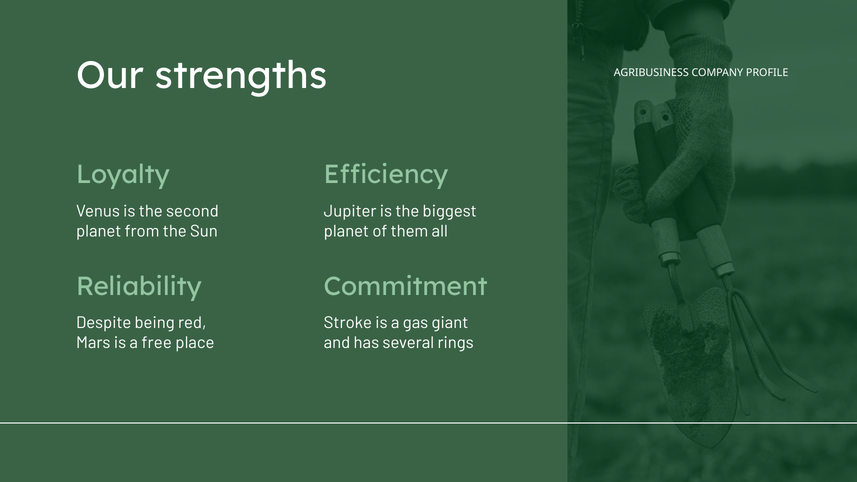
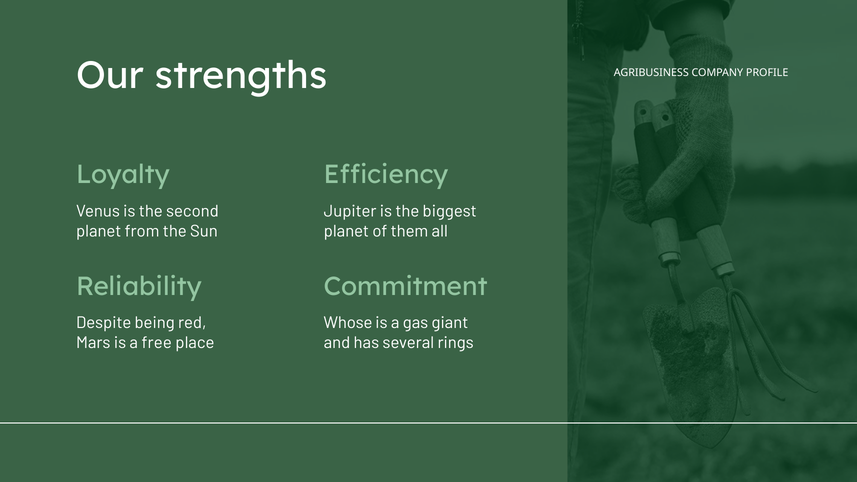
Stroke: Stroke -> Whose
